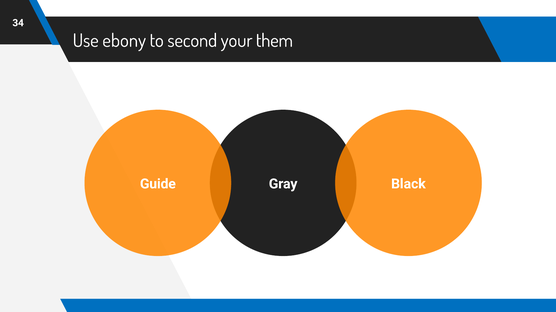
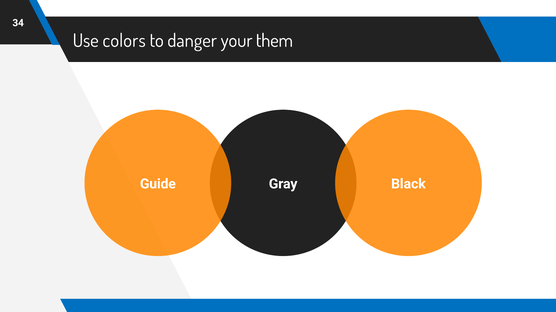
ebony: ebony -> colors
second: second -> danger
